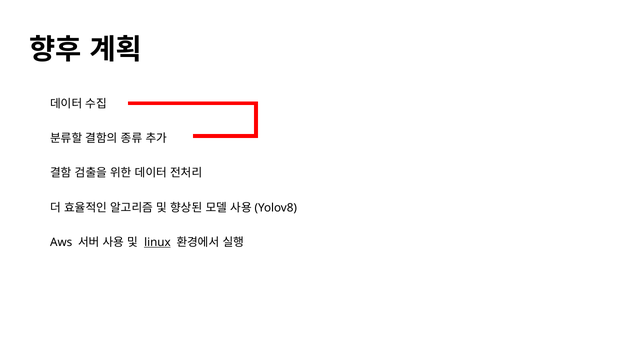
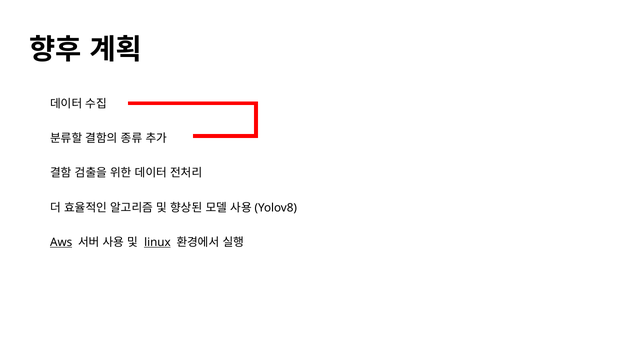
Aws underline: none -> present
